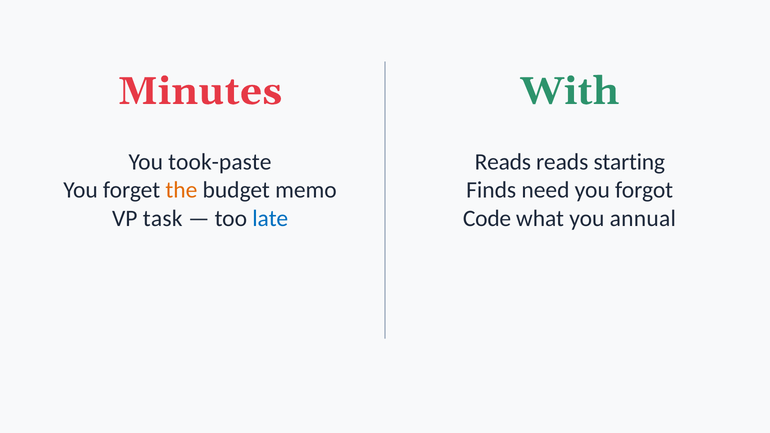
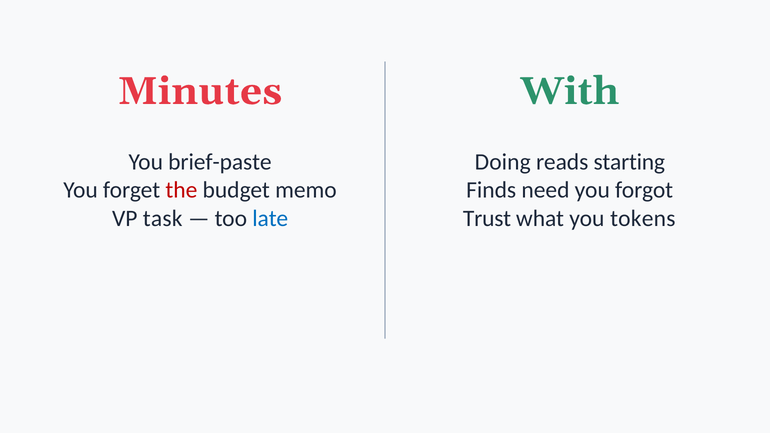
took-paste: took-paste -> brief-paste
Reads at (503, 162): Reads -> Doing
the colour: orange -> red
Code: Code -> Trust
annual: annual -> tokens
